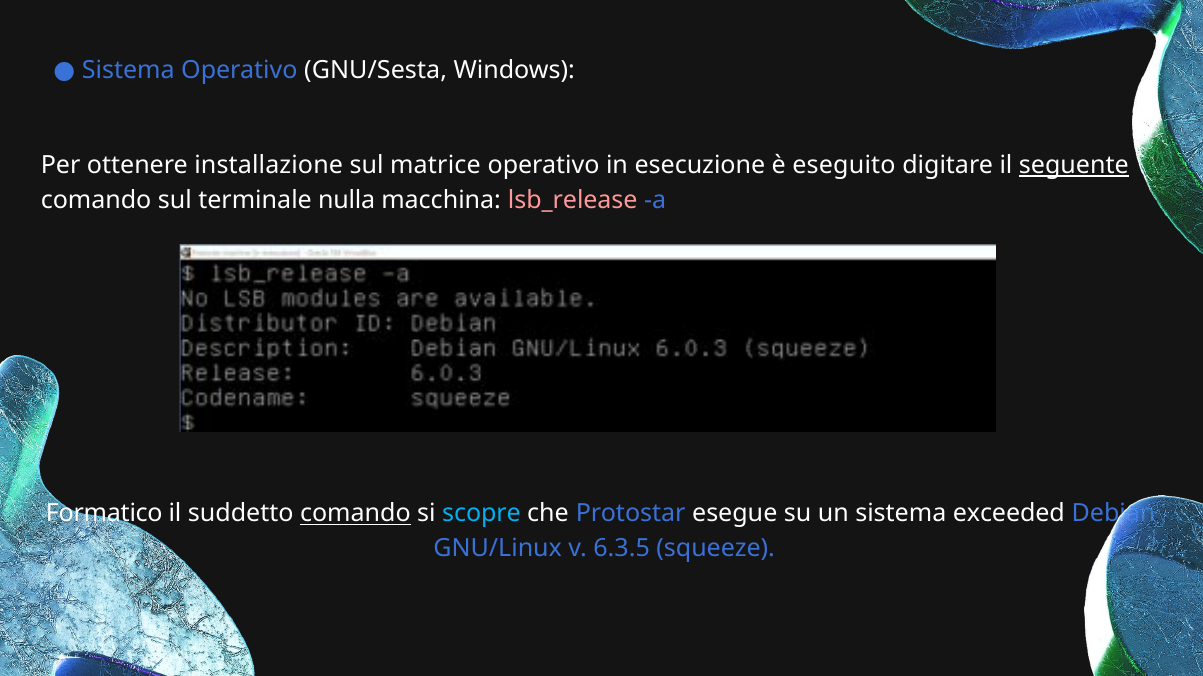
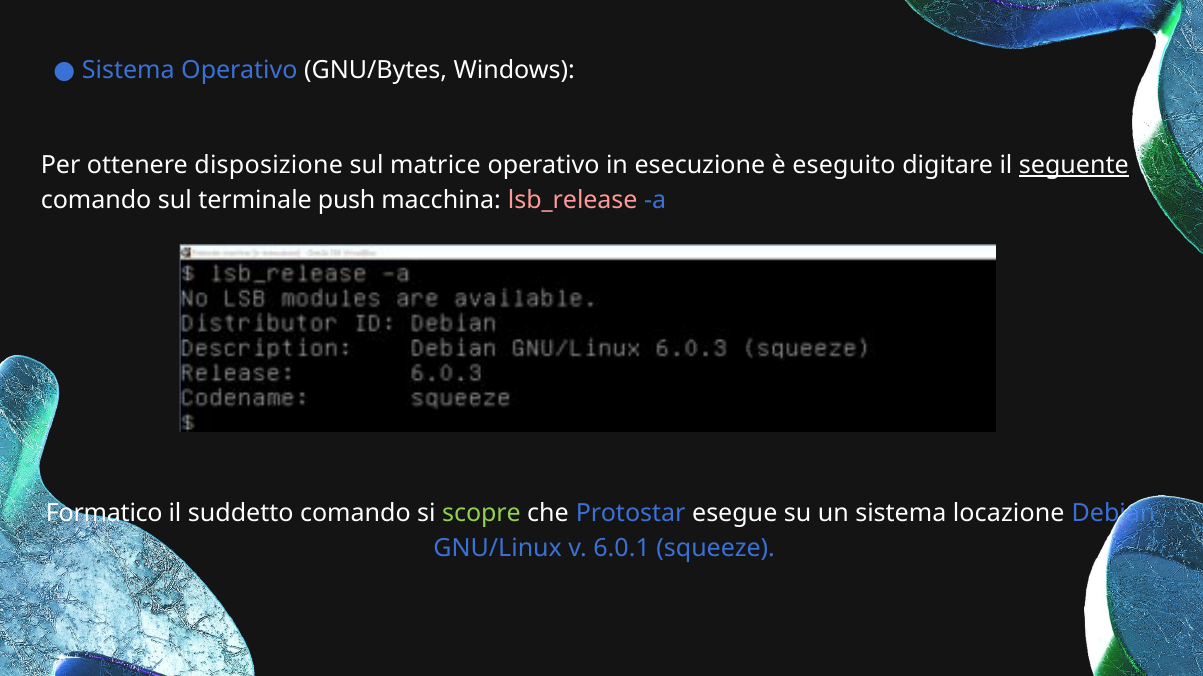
GNU/Sesta: GNU/Sesta -> GNU/Bytes
installazione: installazione -> disposizione
nulla: nulla -> push
comando at (355, 514) underline: present -> none
scopre colour: light blue -> light green
exceeded: exceeded -> locazione
6.3.5: 6.3.5 -> 6.0.1
